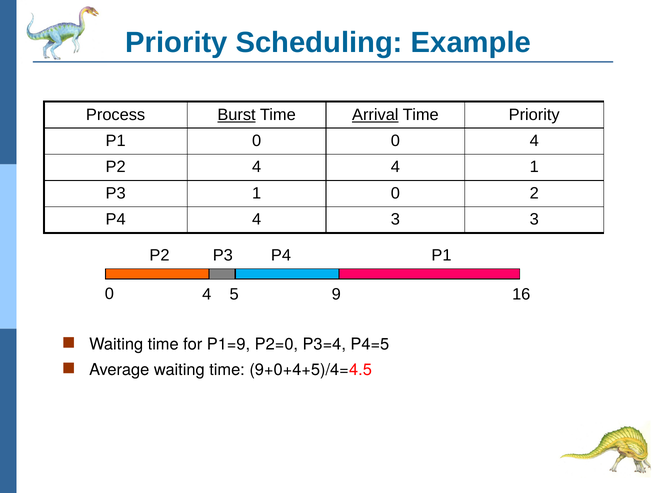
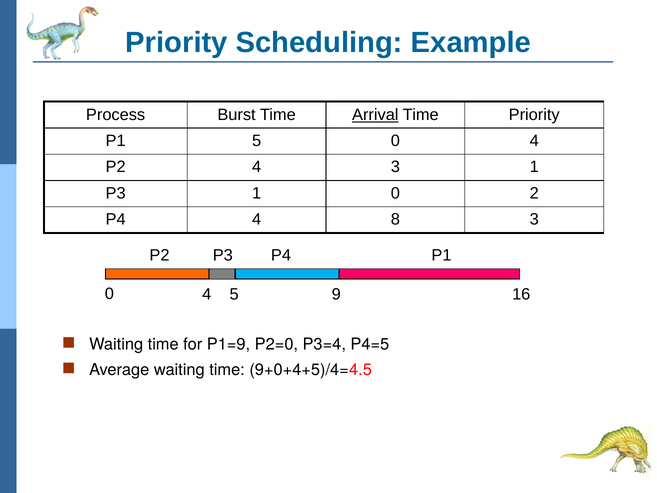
Burst underline: present -> none
P1 0: 0 -> 5
4 4: 4 -> 3
4 3: 3 -> 8
